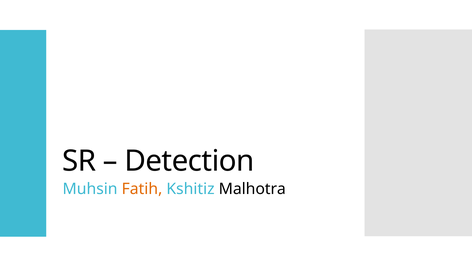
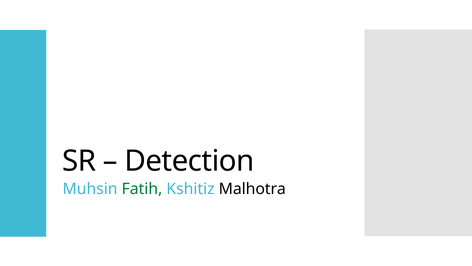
Fatih colour: orange -> green
